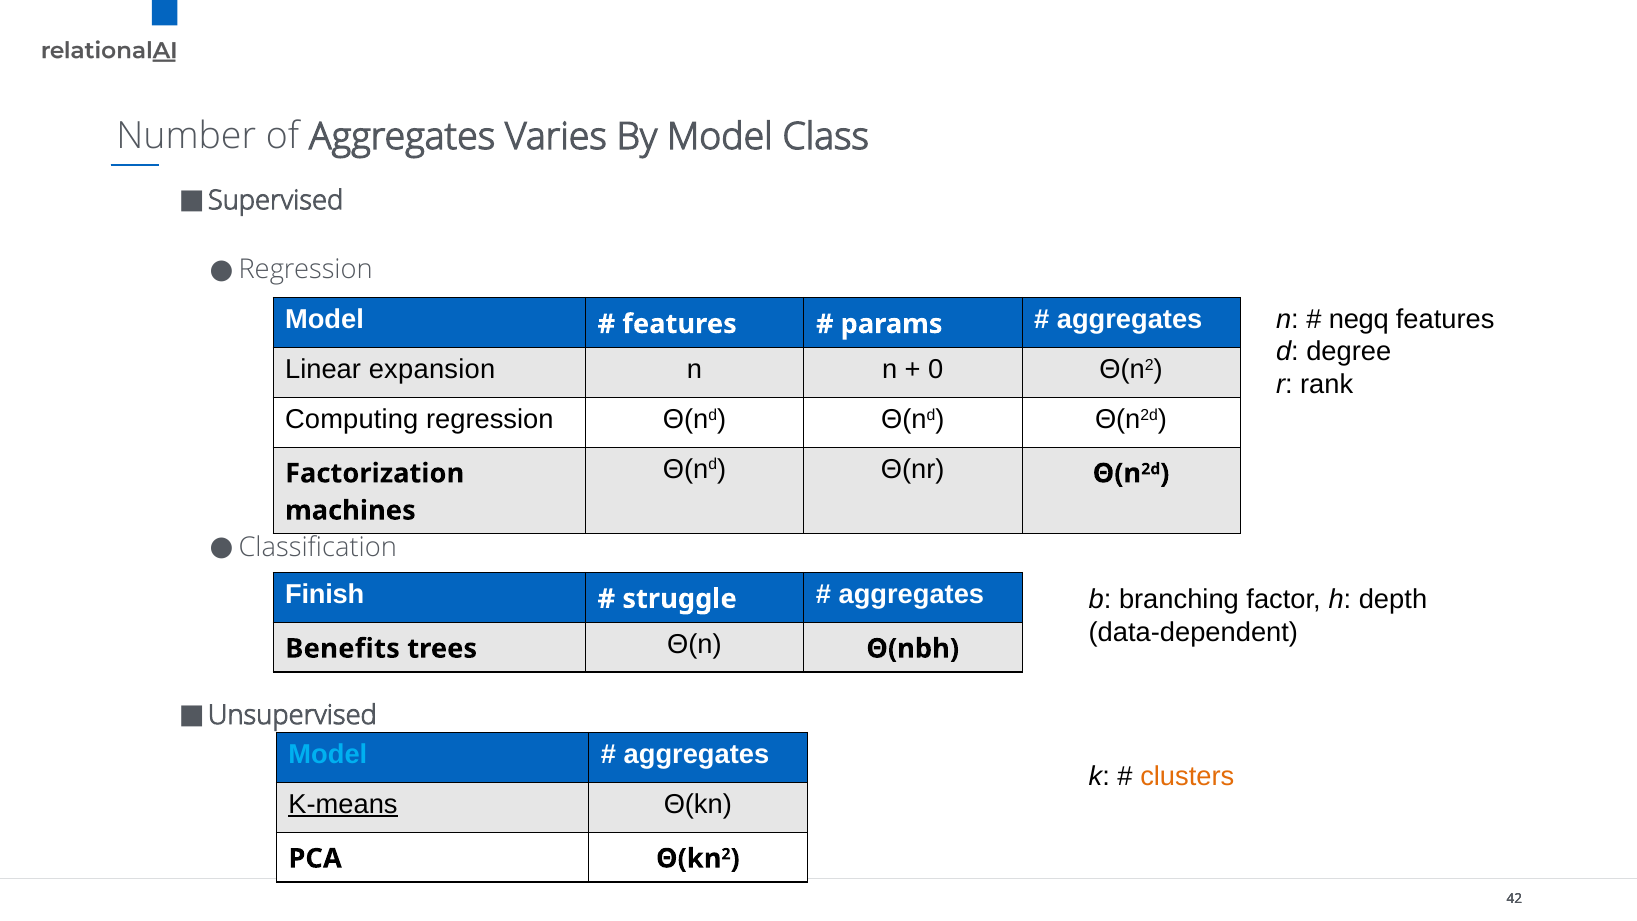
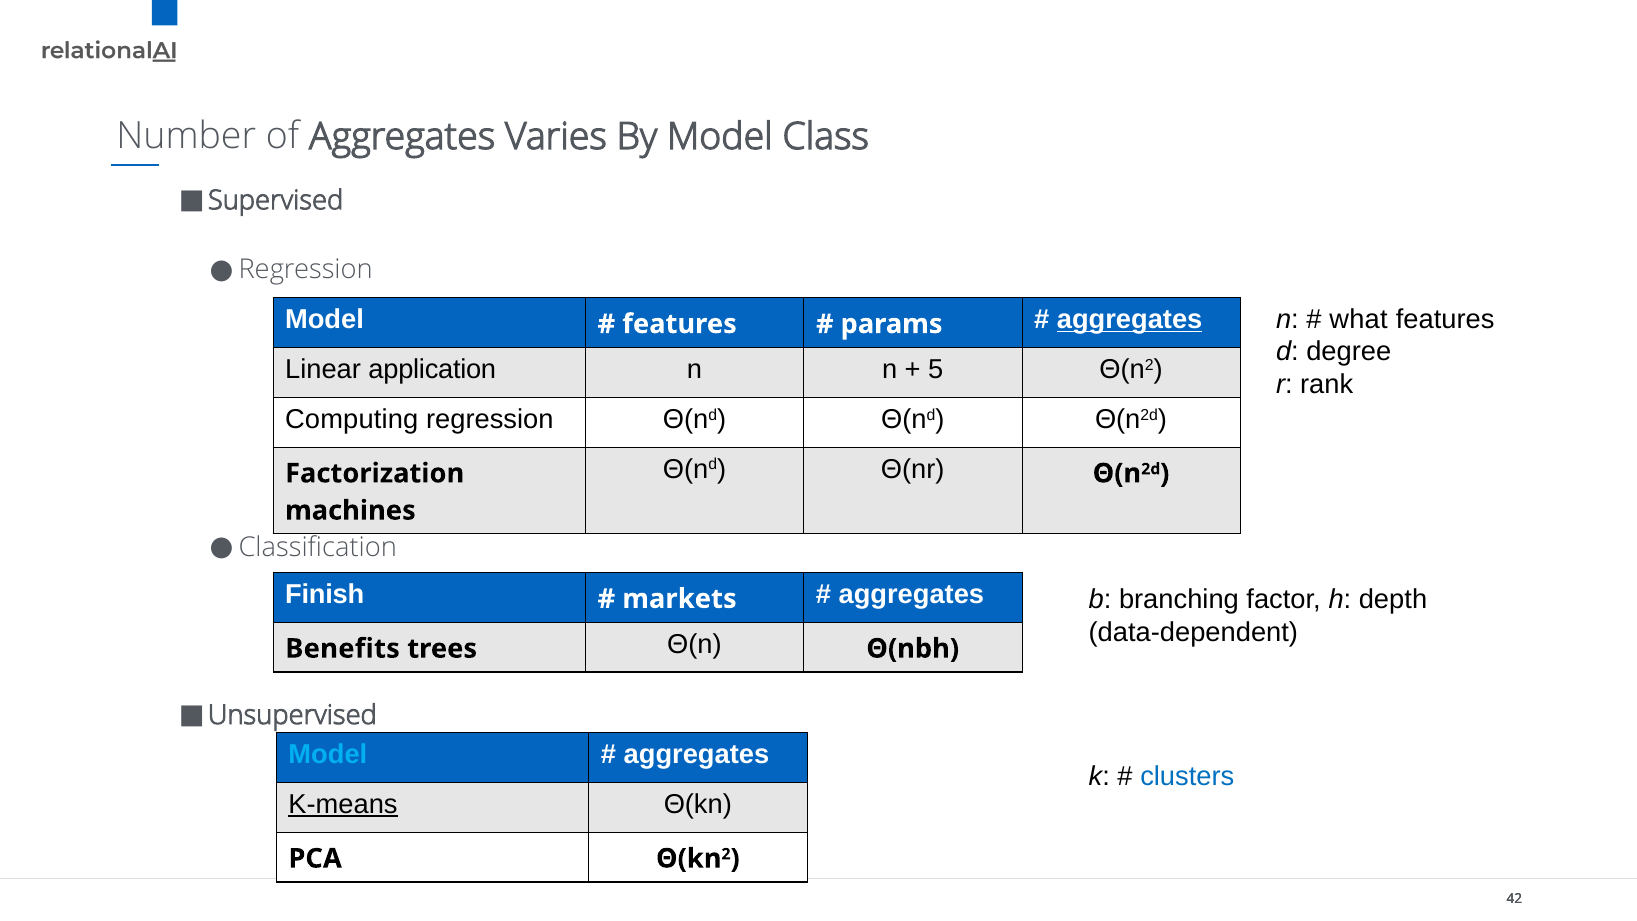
negq: negq -> what
aggregates at (1130, 320) underline: none -> present
expansion: expansion -> application
0: 0 -> 5
struggle: struggle -> markets
clusters colour: orange -> blue
